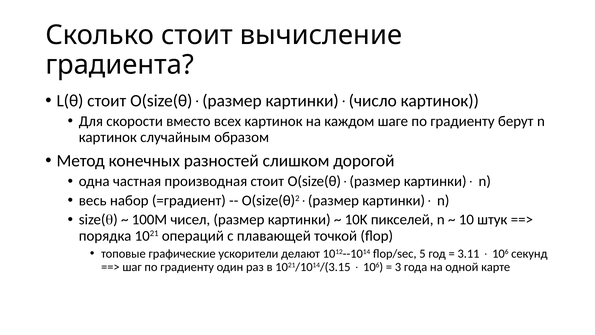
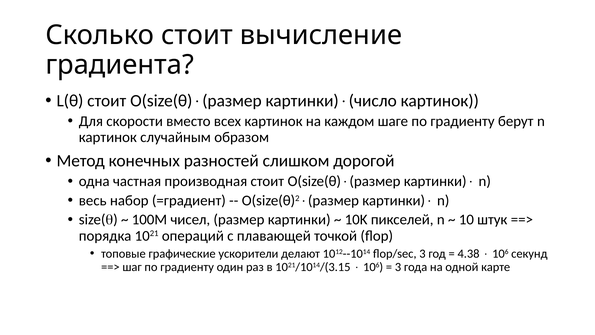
flop/sec 5: 5 -> 3
3.11: 3.11 -> 4.38
